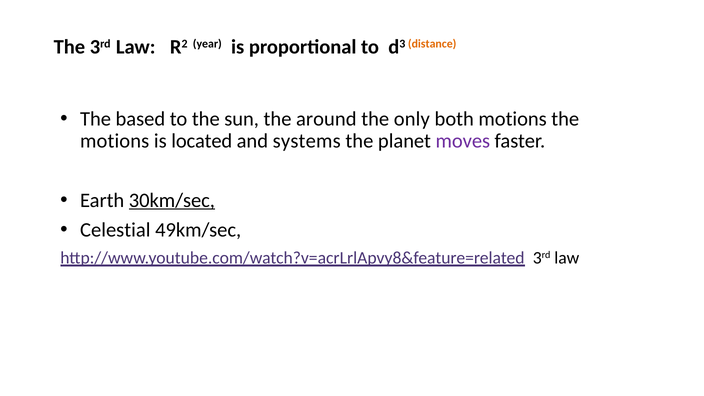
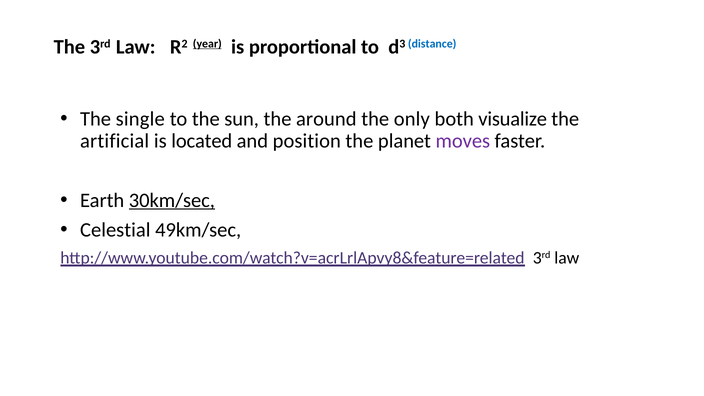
year underline: none -> present
distance colour: orange -> blue
based: based -> single
both motions: motions -> visualize
motions at (115, 141): motions -> artificial
systems: systems -> position
